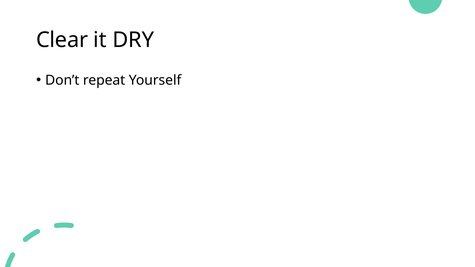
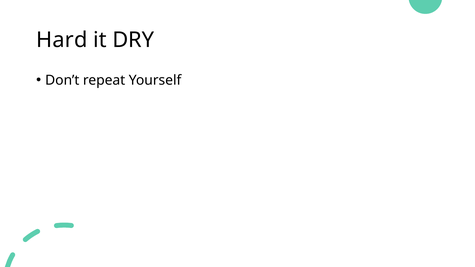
Clear: Clear -> Hard
